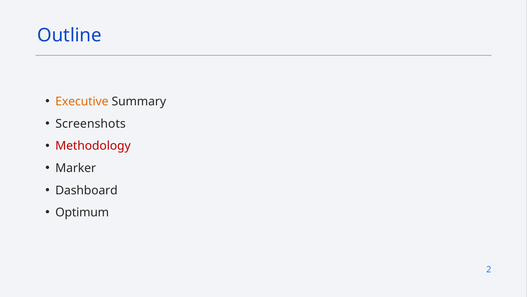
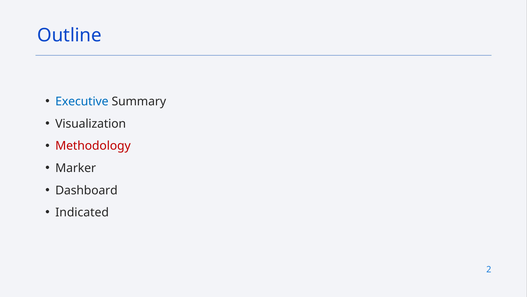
Executive colour: orange -> blue
Screenshots: Screenshots -> Visualization
Optimum: Optimum -> Indicated
